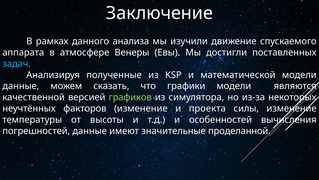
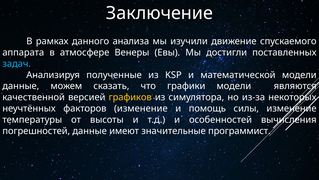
графиков colour: light green -> yellow
проекта: проекта -> помощь
проделанной: проделанной -> программист
